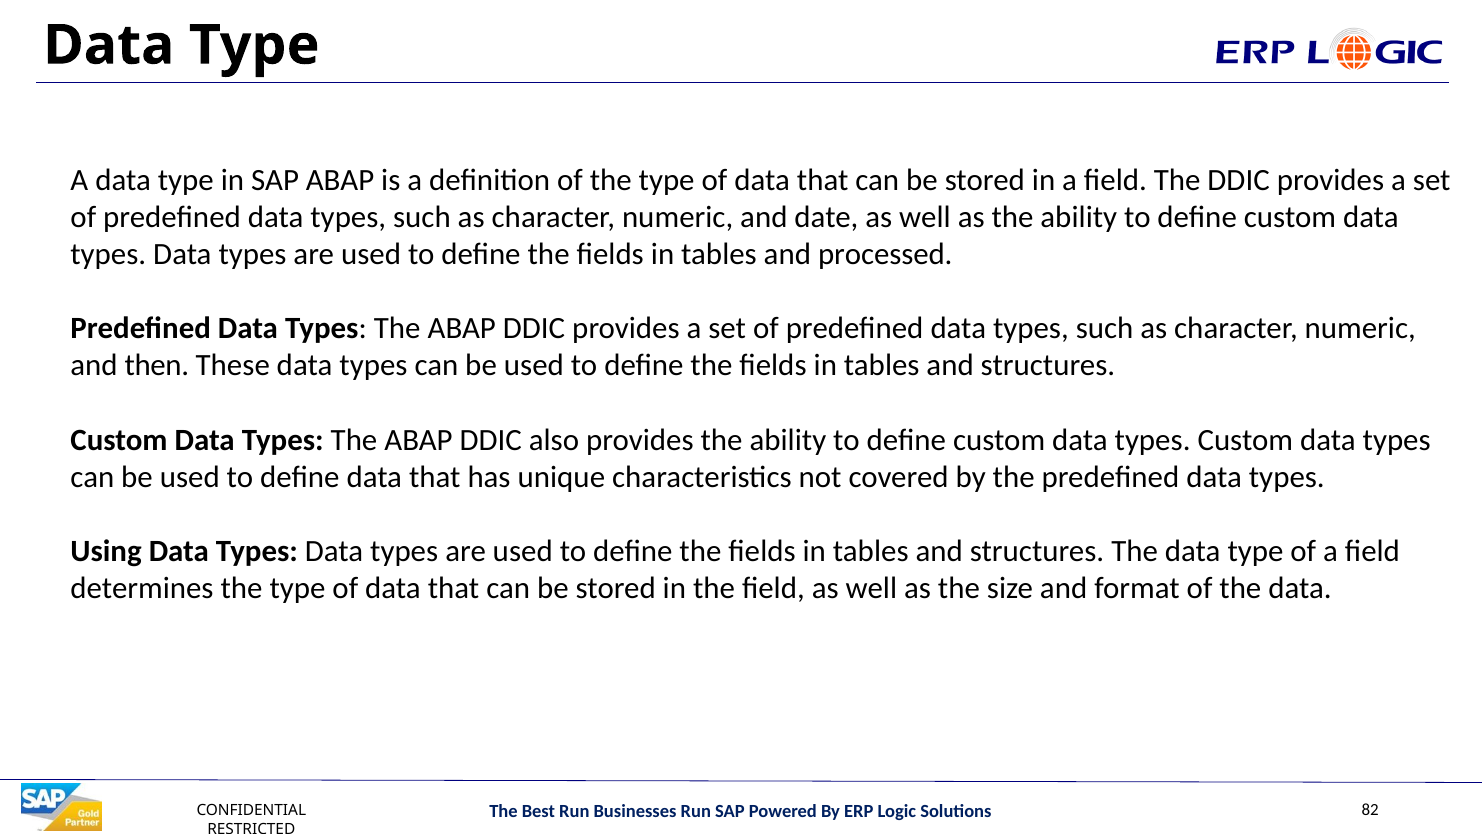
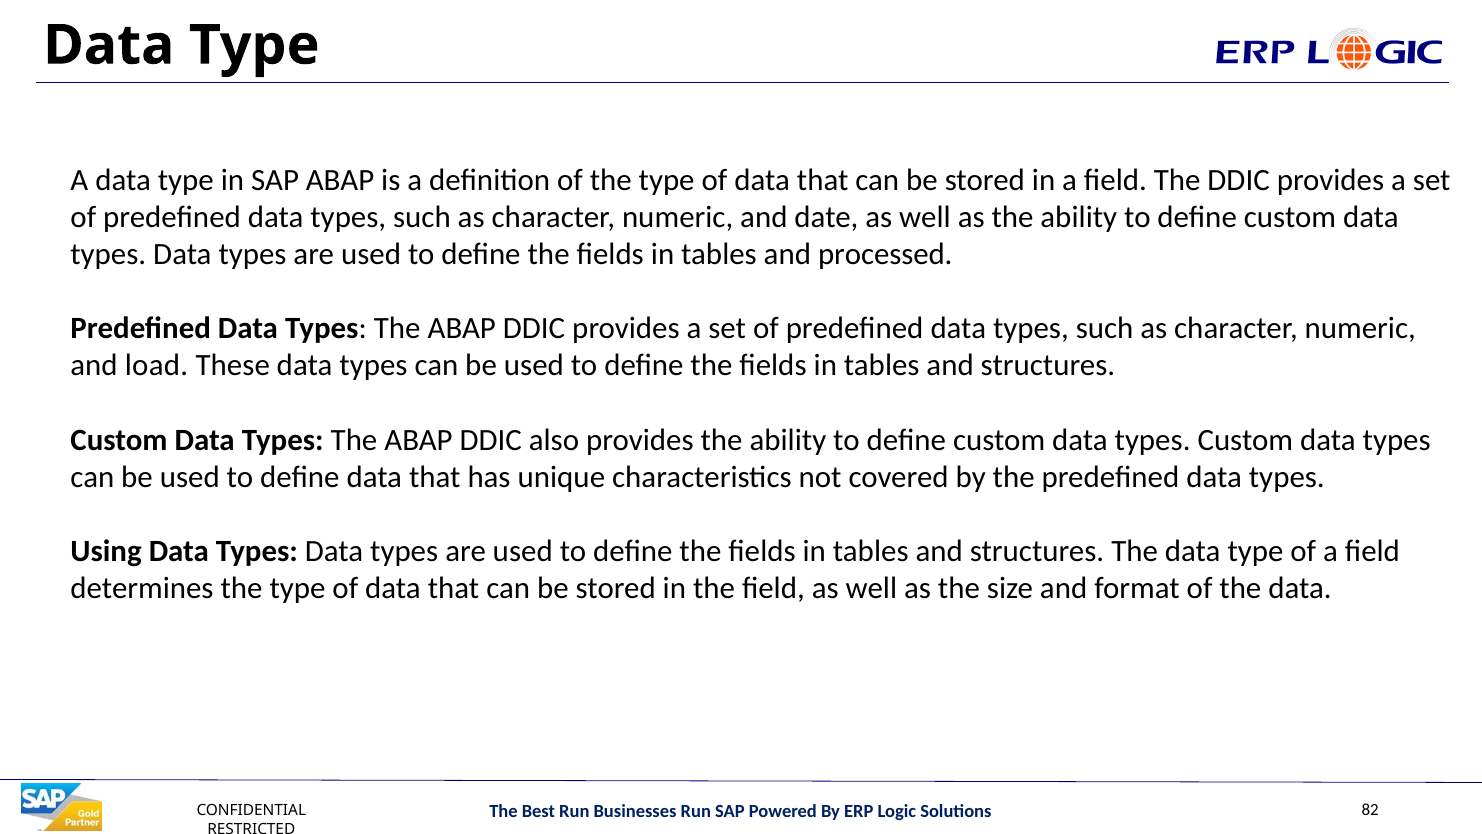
then: then -> load
